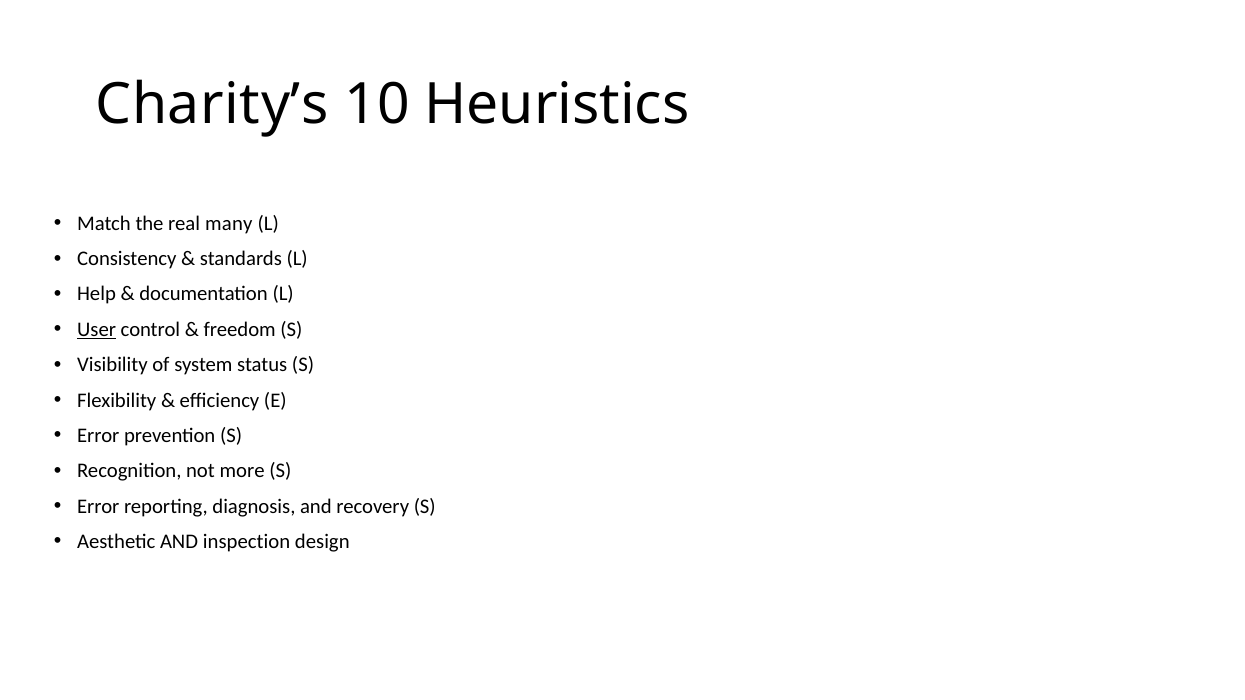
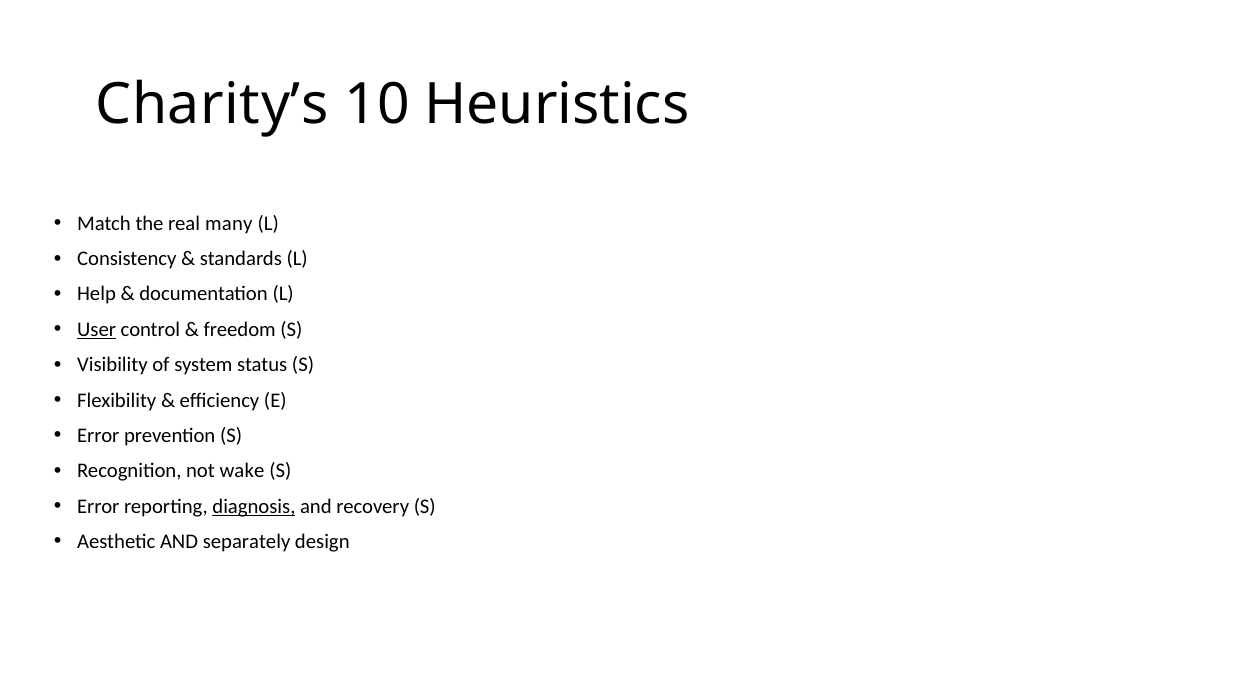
more: more -> wake
diagnosis underline: none -> present
inspection: inspection -> separately
